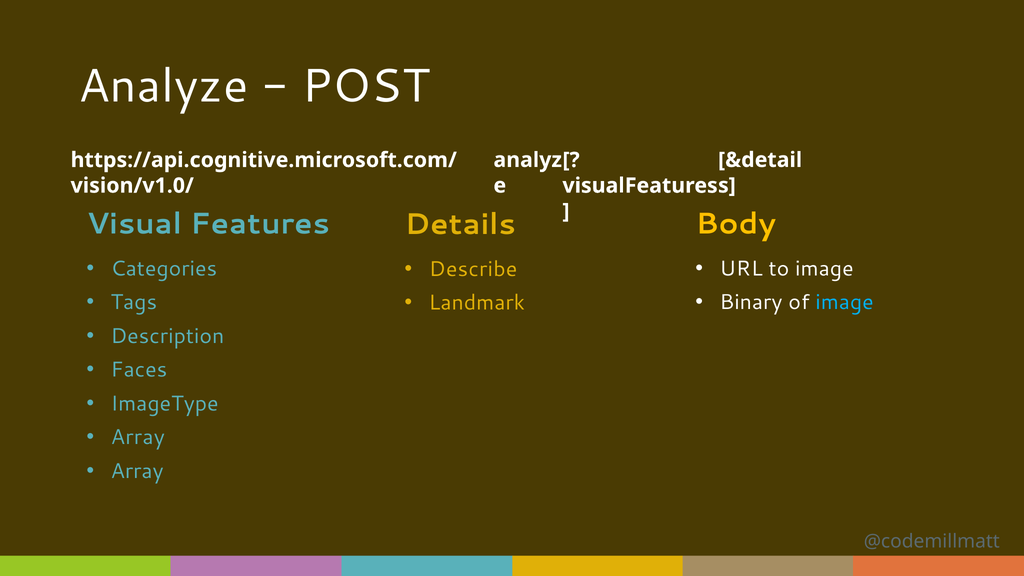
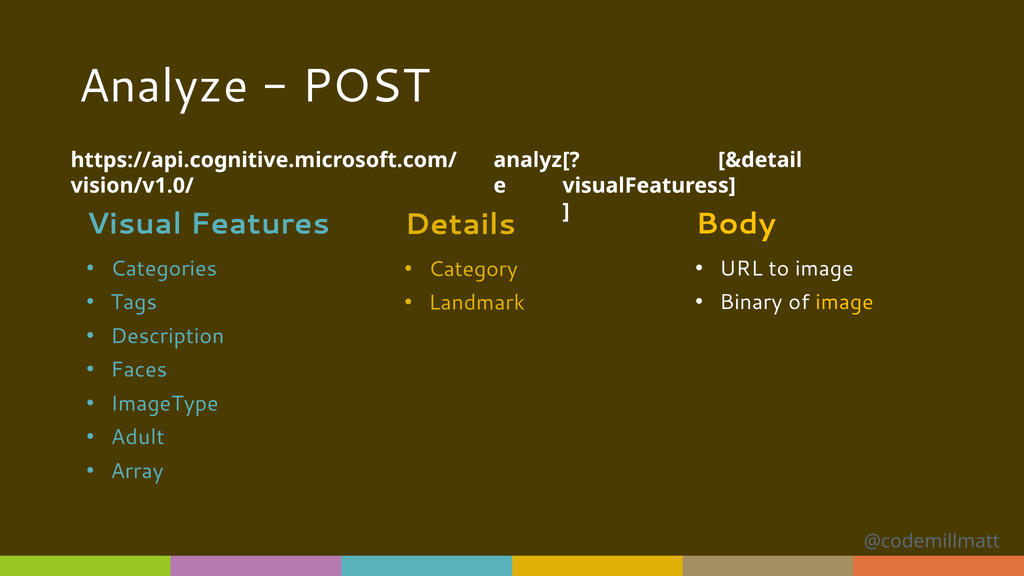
Describe: Describe -> Category
image at (845, 302) colour: light blue -> yellow
Array at (138, 437): Array -> Adult
